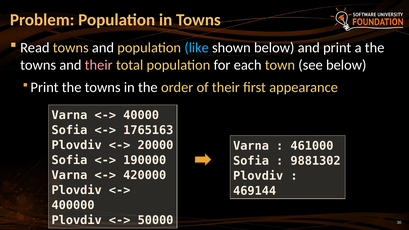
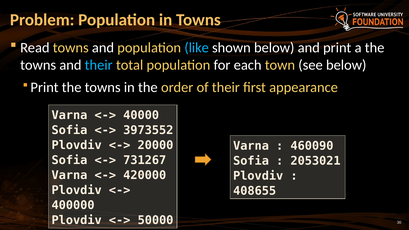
their at (99, 65) colour: pink -> light blue
1765163: 1765163 -> 3973552
461000: 461000 -> 460090
190000: 190000 -> 731267
9881302: 9881302 -> 2053021
469144: 469144 -> 408655
